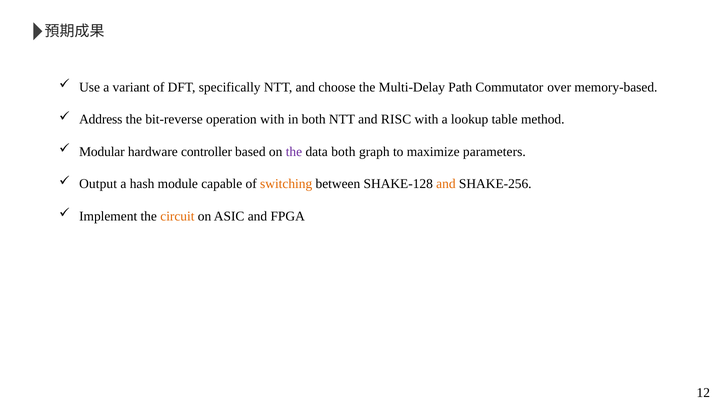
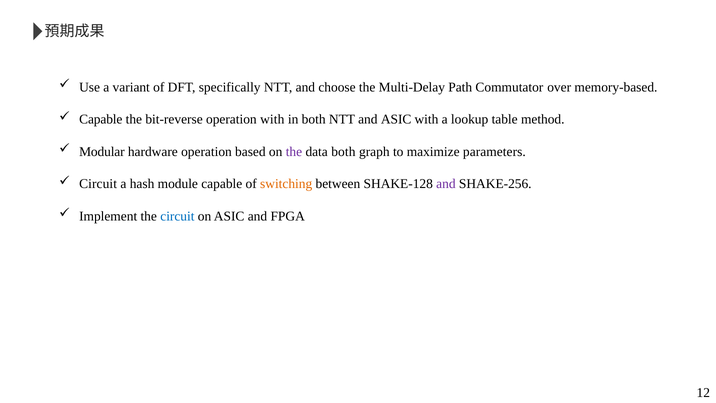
Address at (101, 119): Address -> Capable
and RISC: RISC -> ASIC
hardware controller: controller -> operation
Output at (98, 184): Output -> Circuit
and at (446, 184) colour: orange -> purple
circuit at (177, 216) colour: orange -> blue
